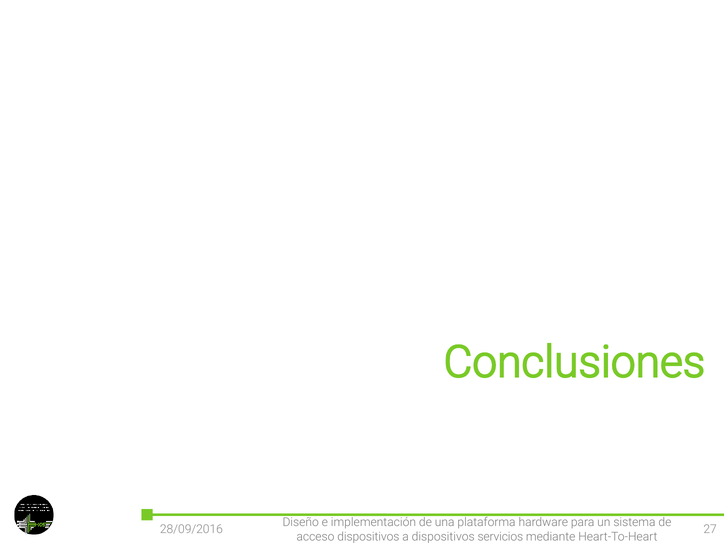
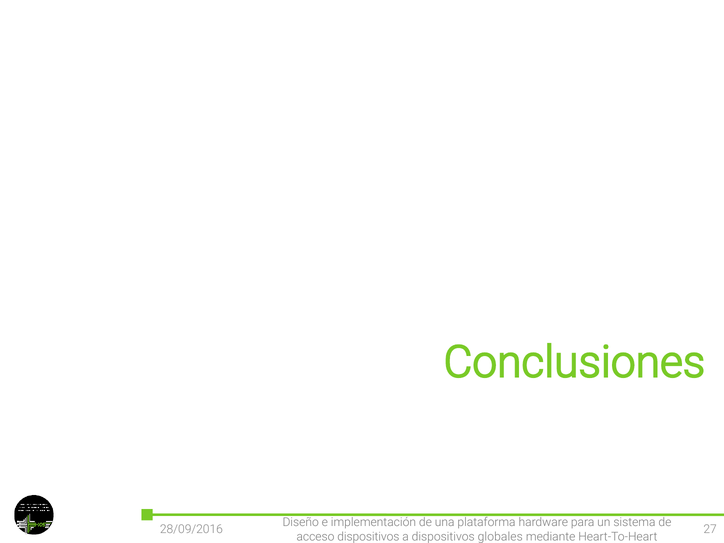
servicios: servicios -> globales
